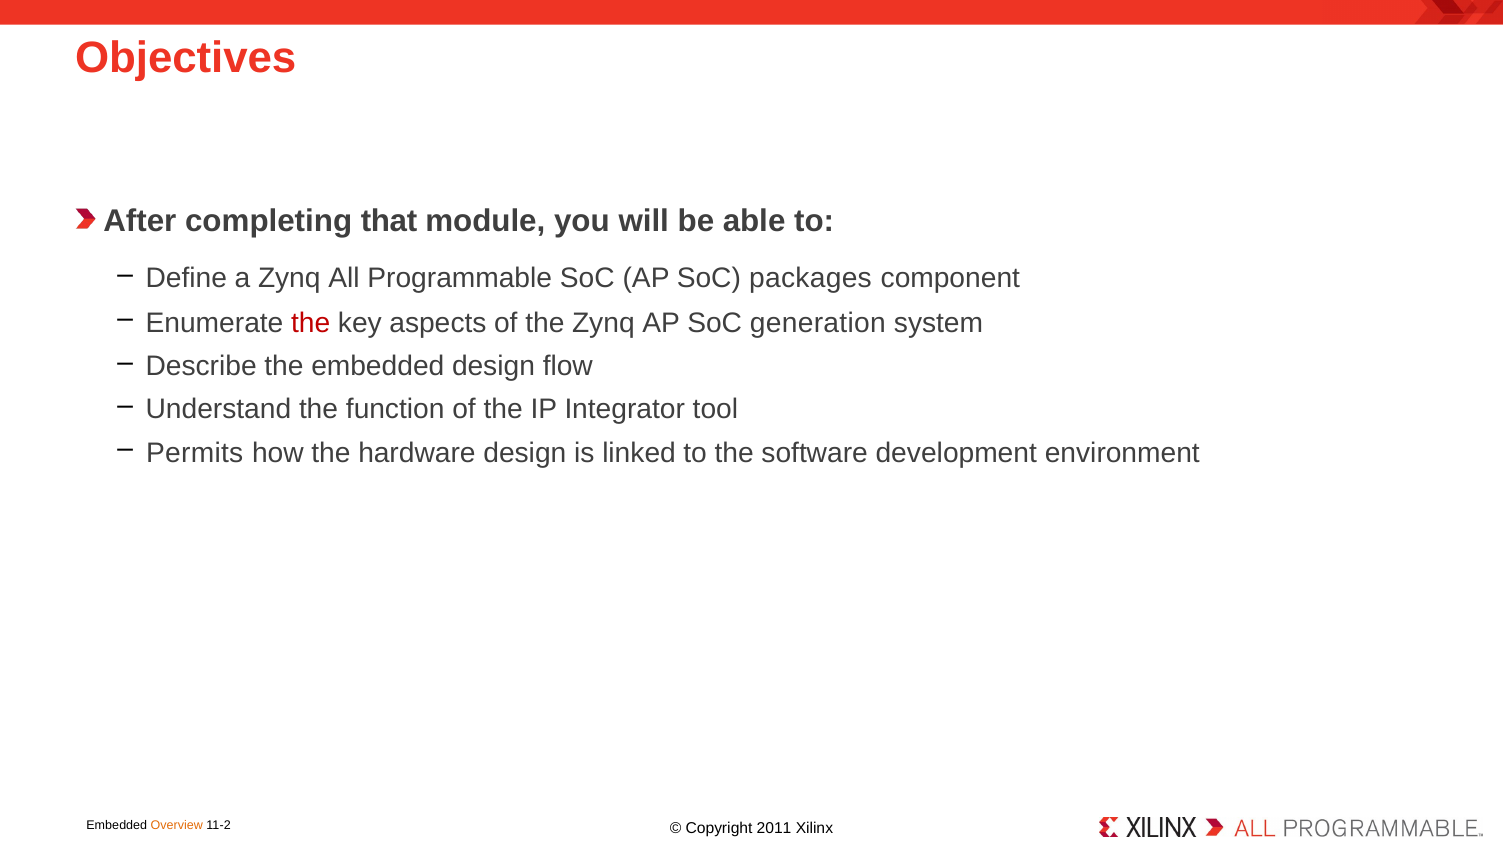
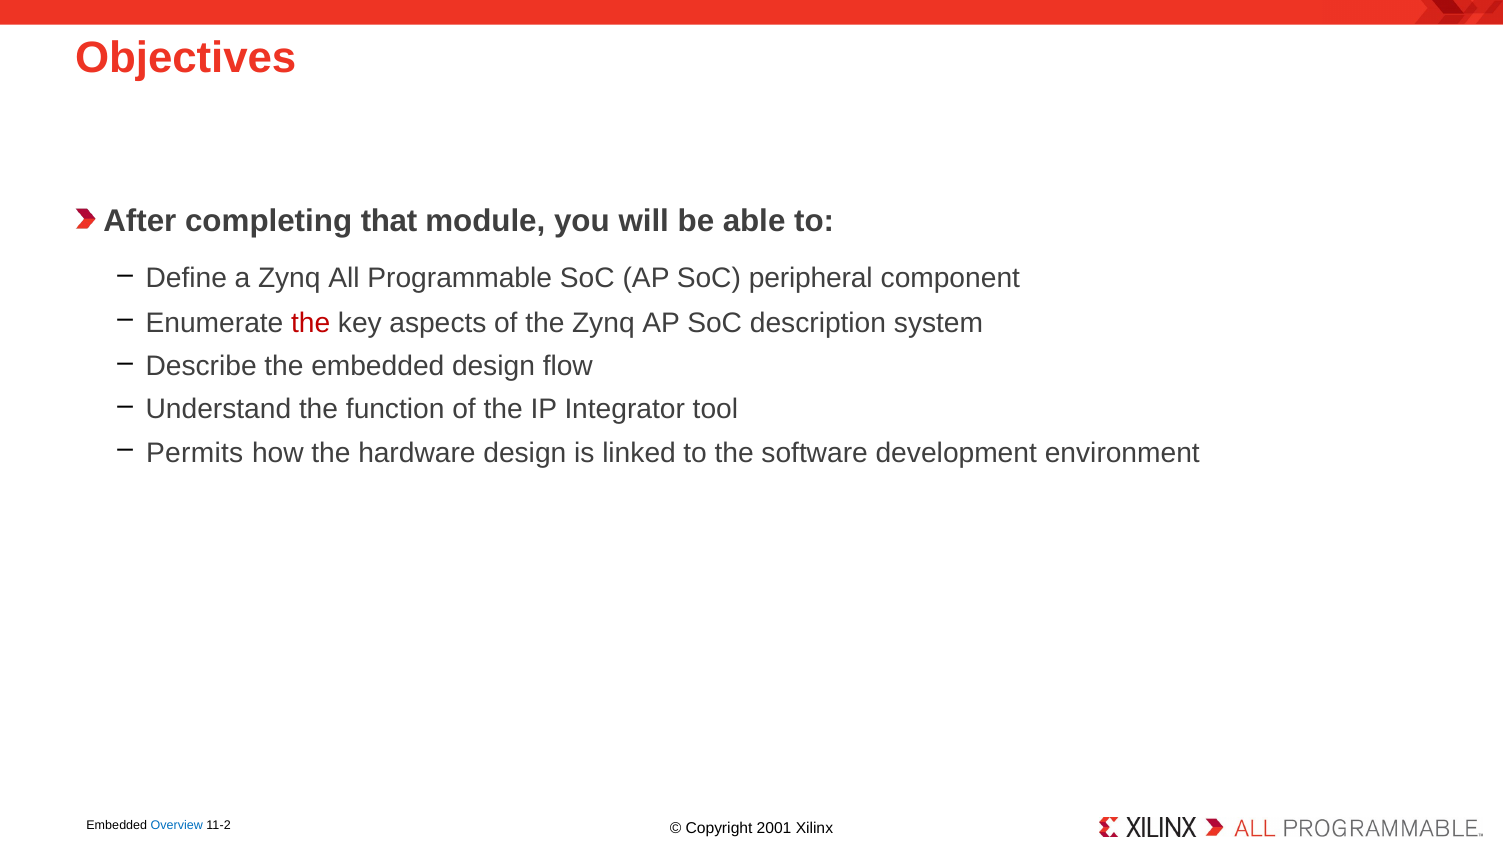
packages: packages -> peripheral
generation: generation -> description
Overview colour: orange -> blue
2011: 2011 -> 2001
